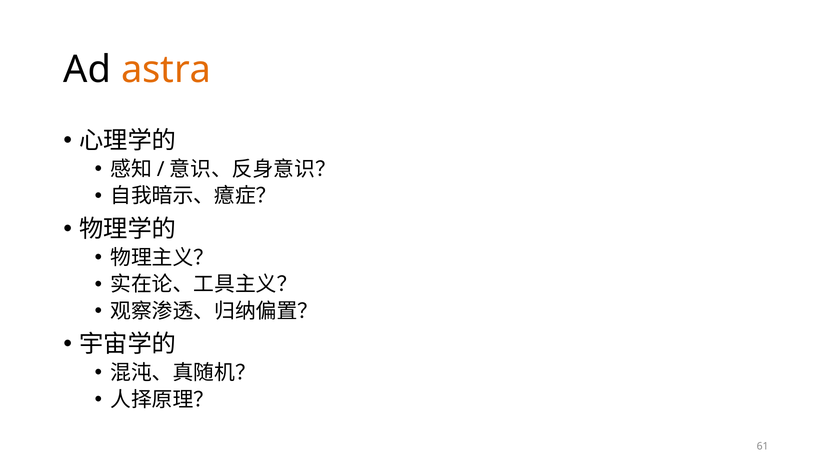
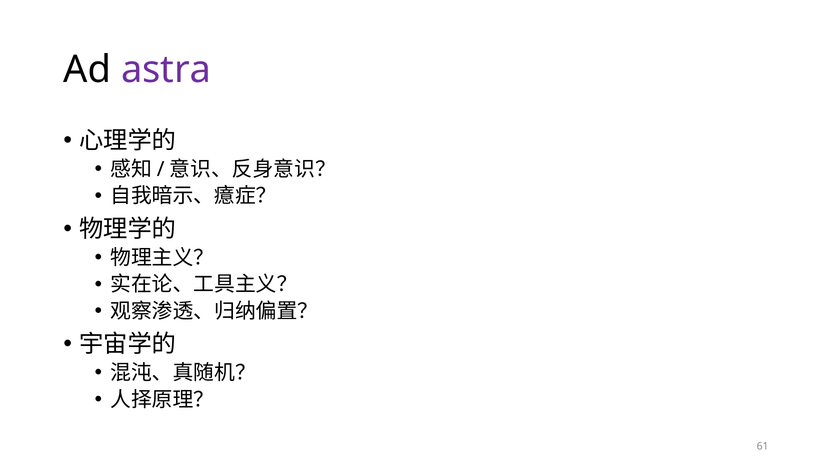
astra colour: orange -> purple
